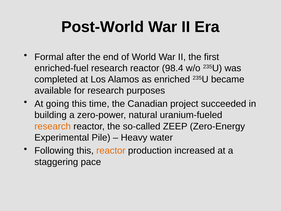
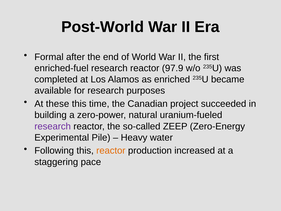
98.4: 98.4 -> 97.9
going: going -> these
research at (53, 126) colour: orange -> purple
